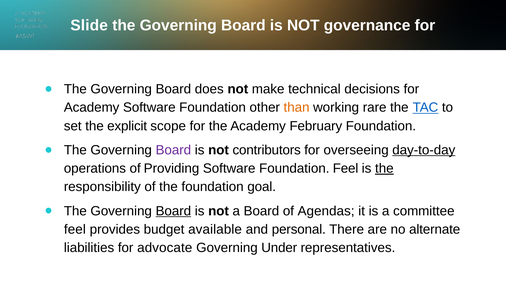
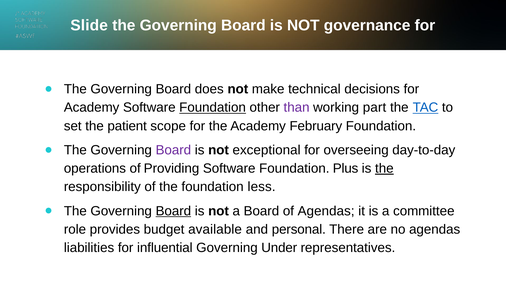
Foundation at (213, 107) underline: none -> present
than colour: orange -> purple
rare: rare -> part
explicit: explicit -> patient
contributors: contributors -> exceptional
day-to-day underline: present -> none
Foundation Feel: Feel -> Plus
goal: goal -> less
feel at (75, 229): feel -> role
no alternate: alternate -> agendas
advocate: advocate -> influential
